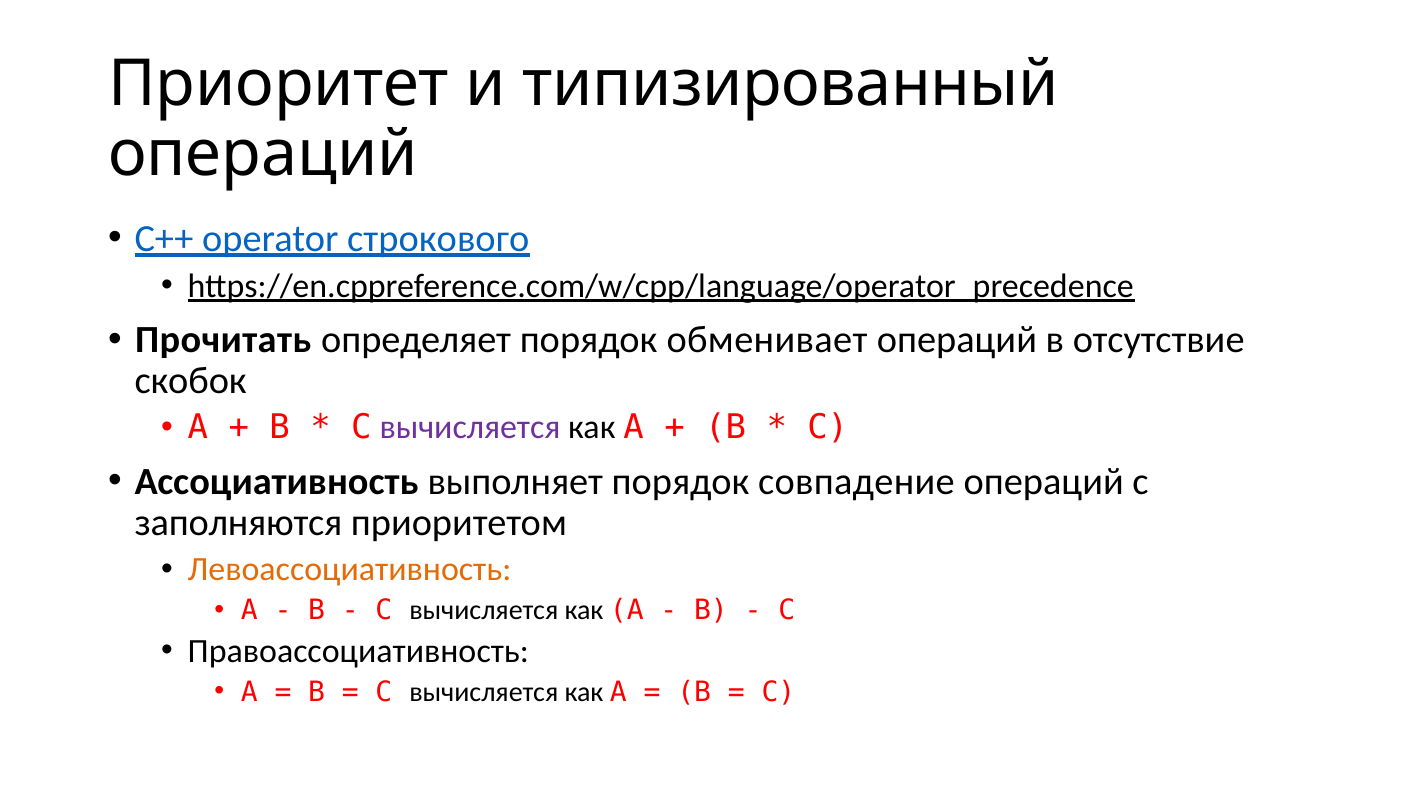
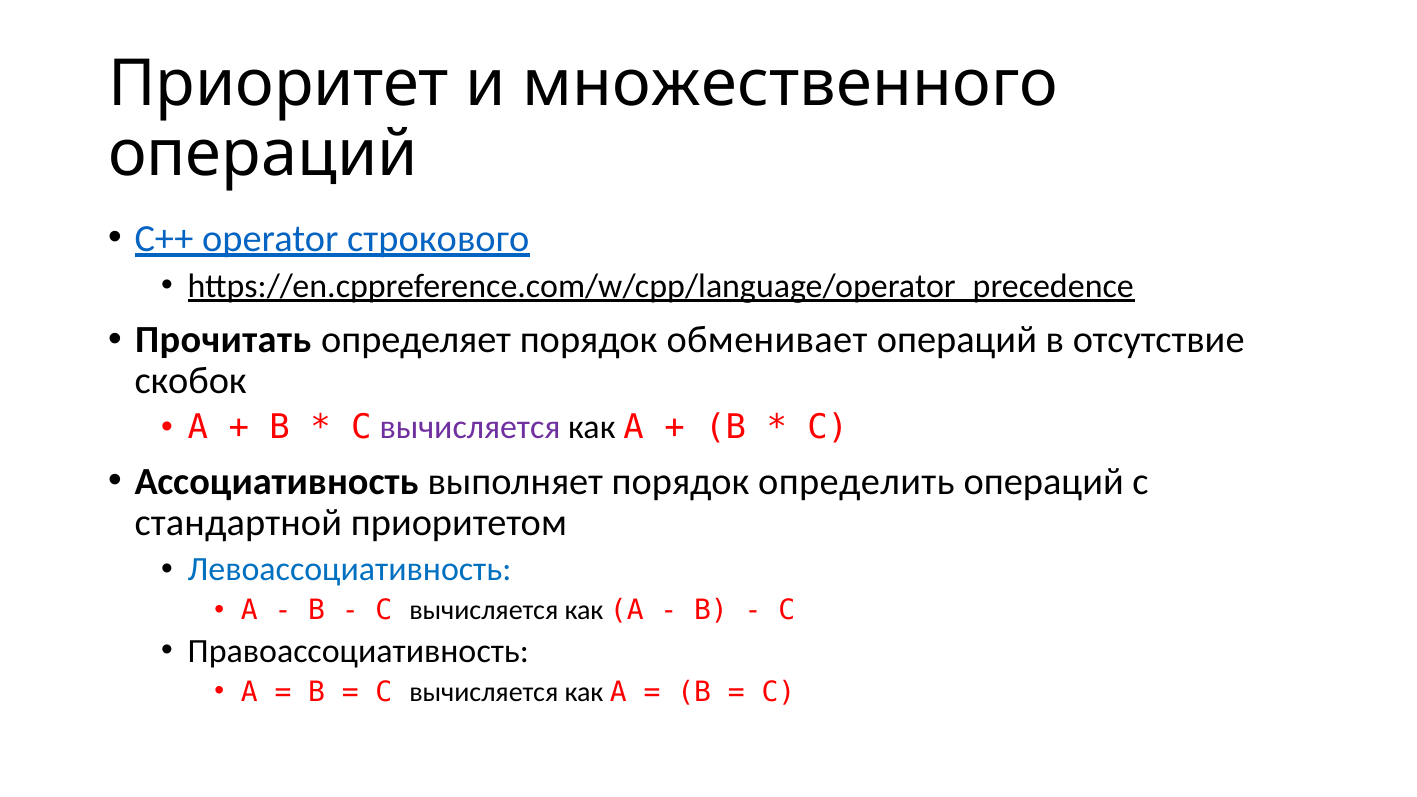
типизированный: типизированный -> множественного
совпадение: совпадение -> определить
заполняются: заполняются -> стандартной
Левоассоциативность colour: orange -> blue
